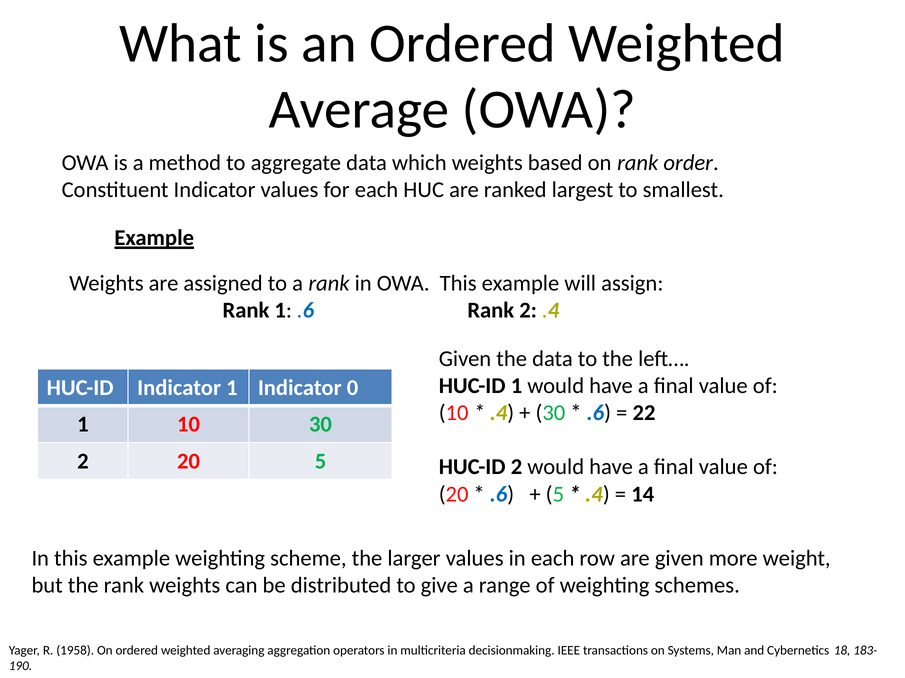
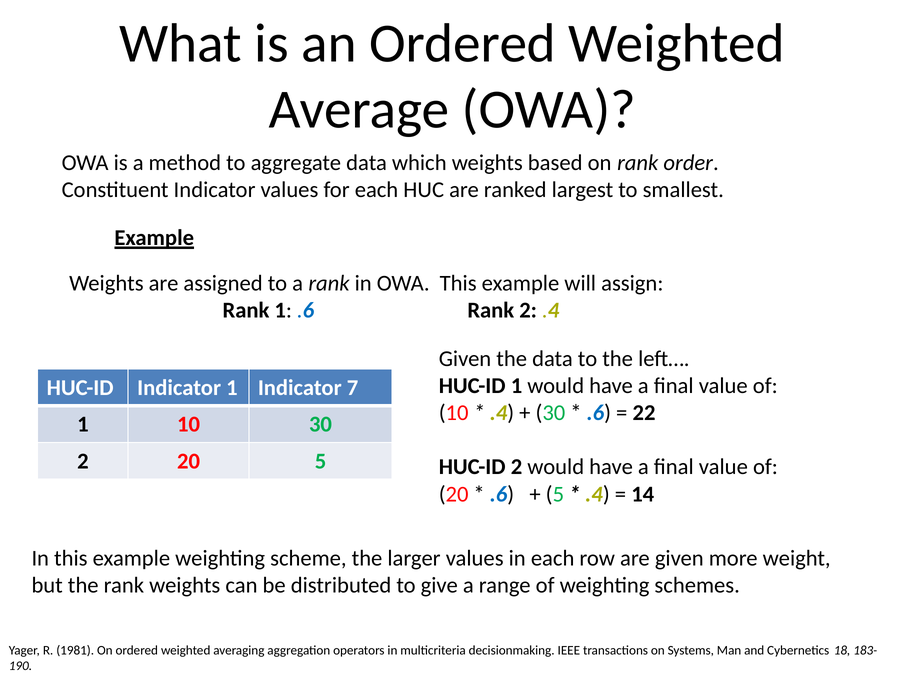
0: 0 -> 7
1958: 1958 -> 1981
